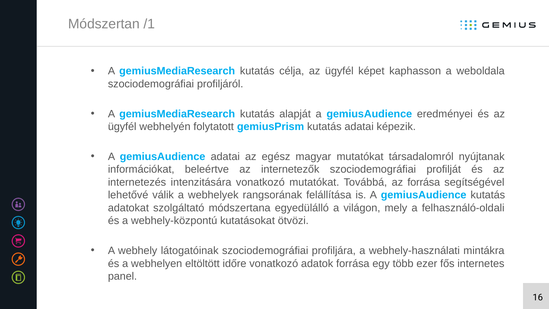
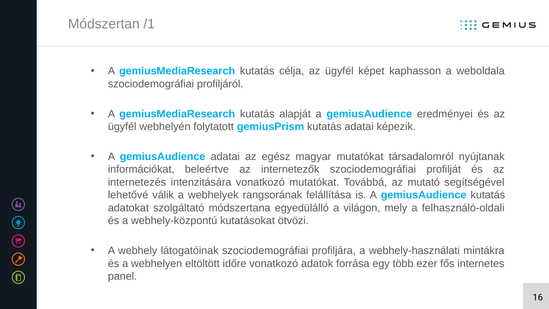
az forrása: forrása -> mutató
